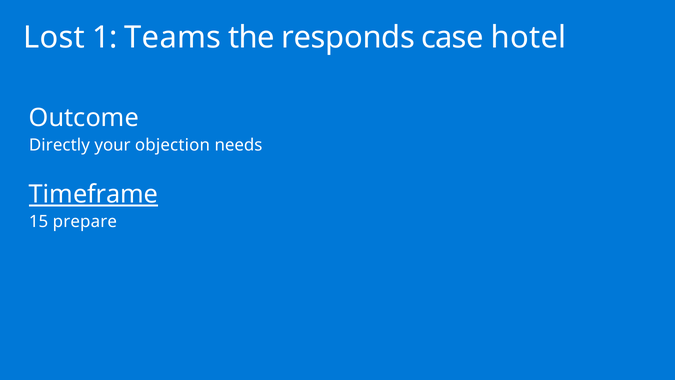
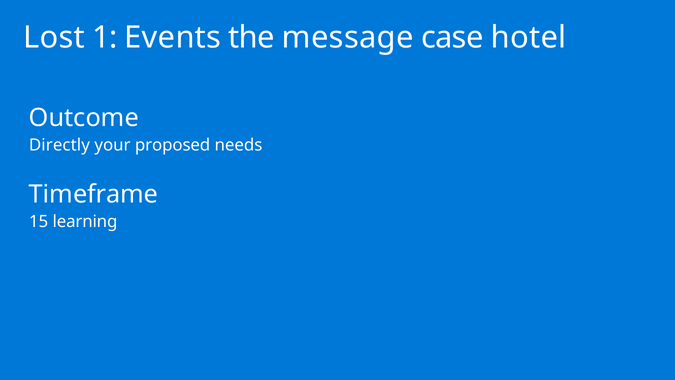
Teams: Teams -> Events
responds: responds -> message
objection: objection -> proposed
Timeframe underline: present -> none
prepare: prepare -> learning
